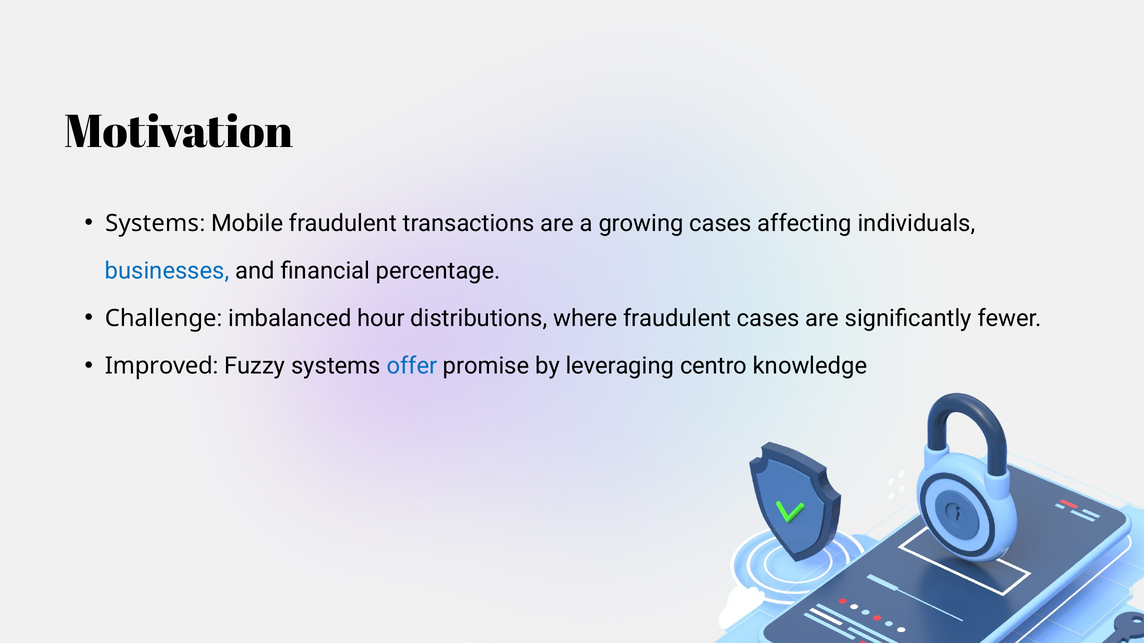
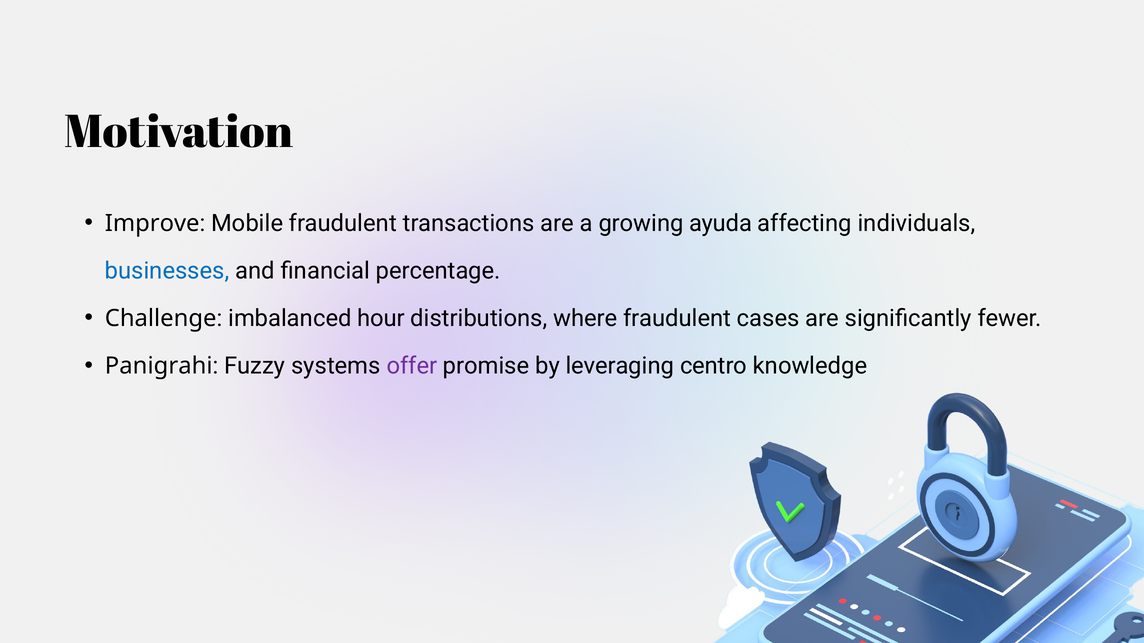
Systems at (152, 223): Systems -> Improve
growing cases: cases -> ayuda
Improved: Improved -> Panigrahi
offer colour: blue -> purple
